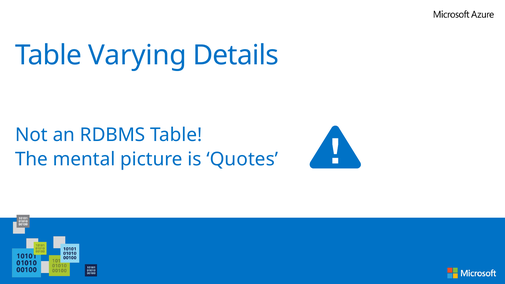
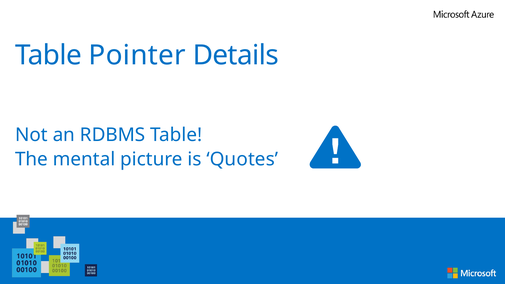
Varying: Varying -> Pointer
